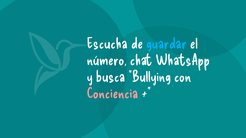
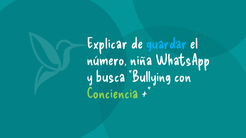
Escucha: Escucha -> Explicar
chat: chat -> niña
Conciencia colour: pink -> light green
